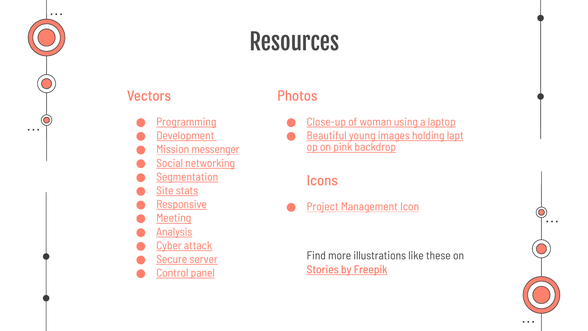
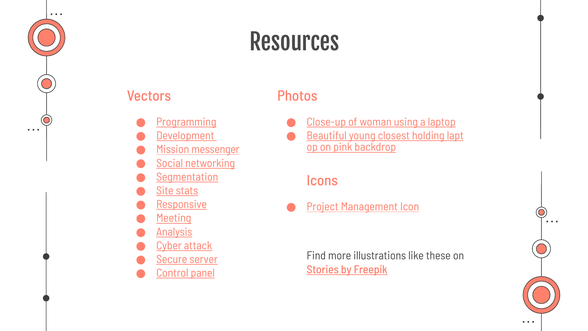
images: images -> closest
